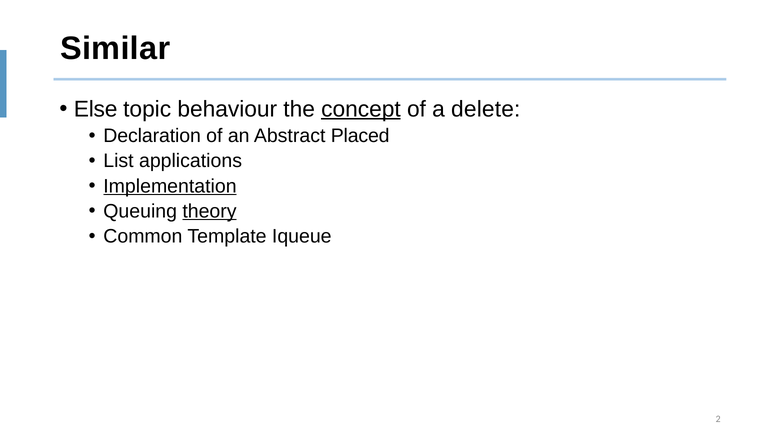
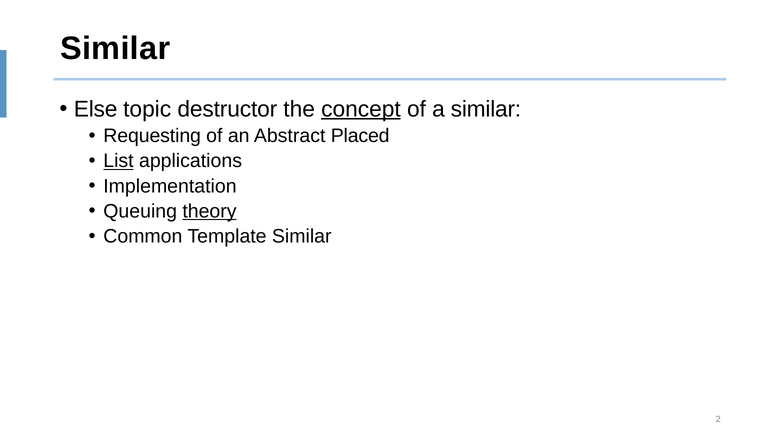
behaviour: behaviour -> destructor
a delete: delete -> similar
Declaration: Declaration -> Requesting
List underline: none -> present
Implementation underline: present -> none
Template Iqueue: Iqueue -> Similar
